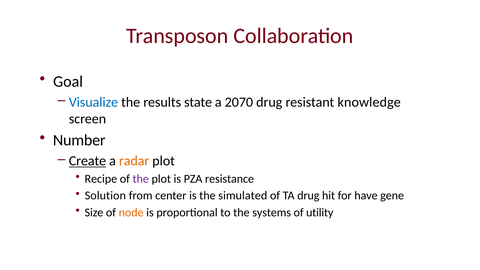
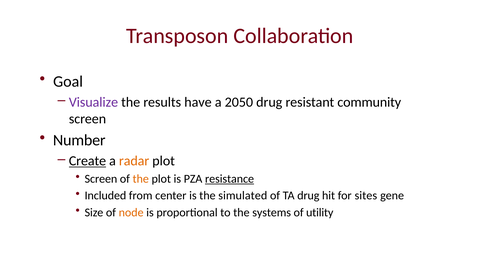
Visualize colour: blue -> purple
state: state -> have
2070: 2070 -> 2050
knowledge: knowledge -> community
Recipe at (101, 179): Recipe -> Screen
the at (141, 179) colour: purple -> orange
resistance underline: none -> present
Solution: Solution -> Included
have: have -> sites
